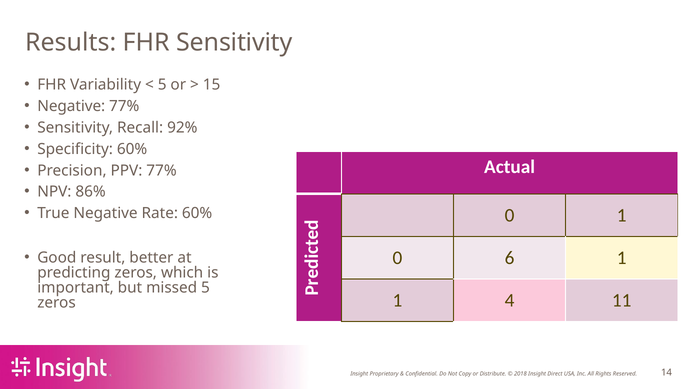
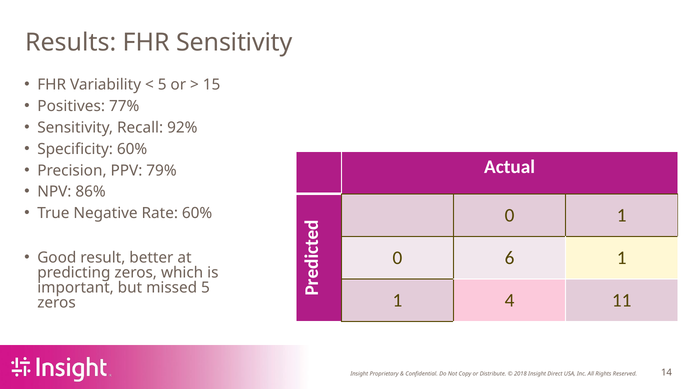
Negative at (71, 106): Negative -> Positives
PPV 77%: 77% -> 79%
